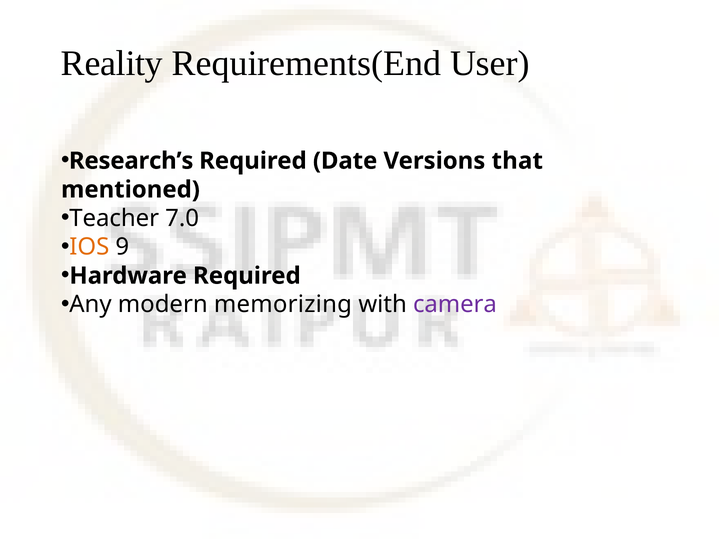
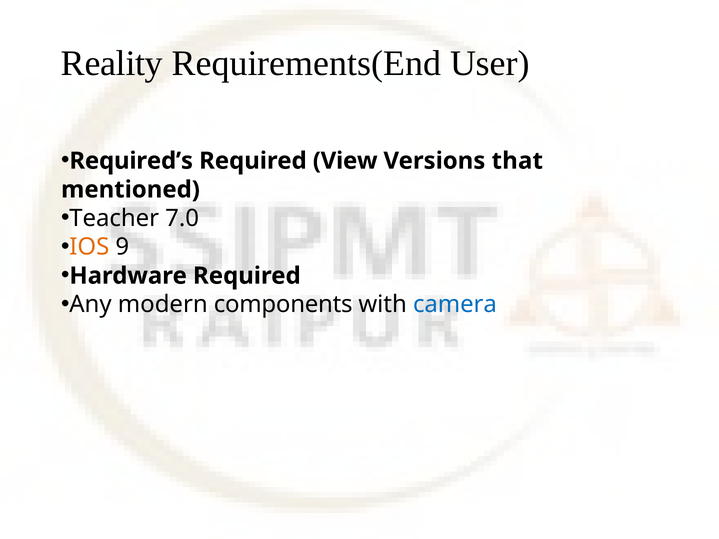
Research’s: Research’s -> Required’s
Date: Date -> View
memorizing: memorizing -> components
camera colour: purple -> blue
